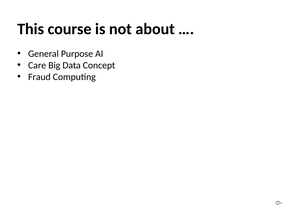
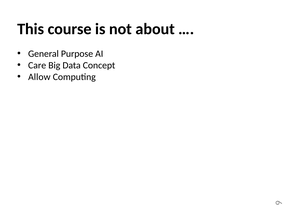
Fraud: Fraud -> Allow
